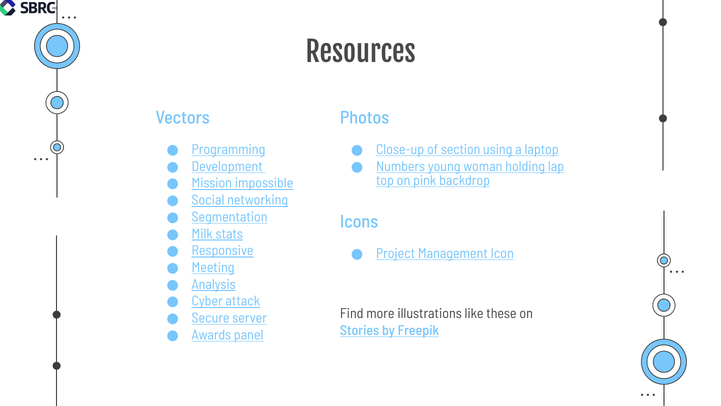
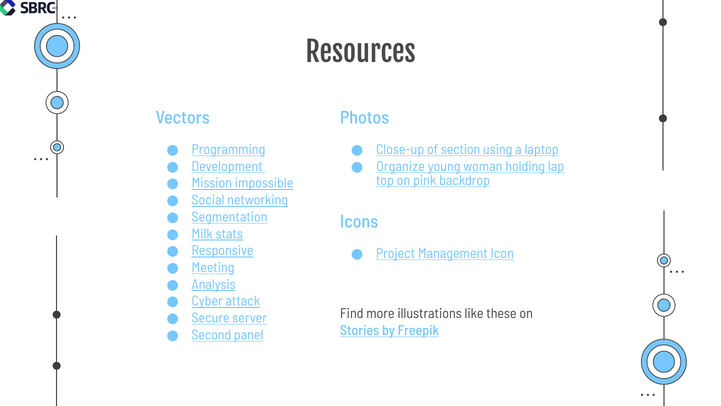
Numbers: Numbers -> Organize
Awards: Awards -> Second
